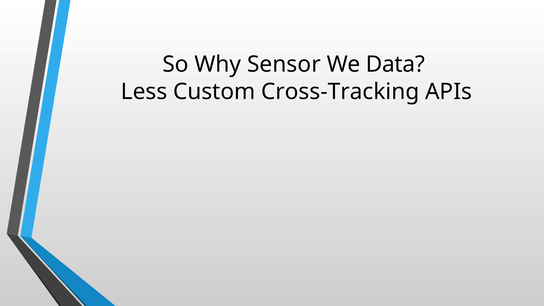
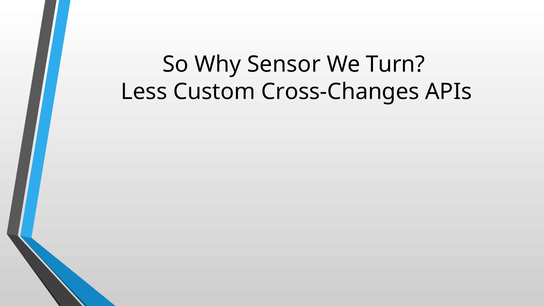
Data: Data -> Turn
Cross-Tracking: Cross-Tracking -> Cross-Changes
